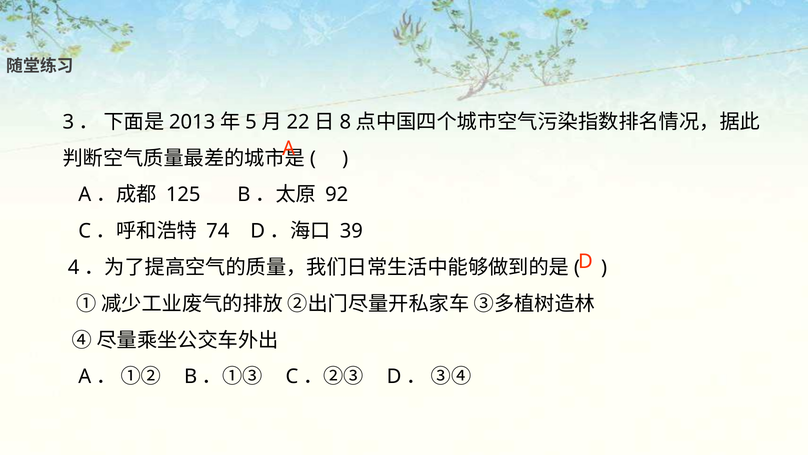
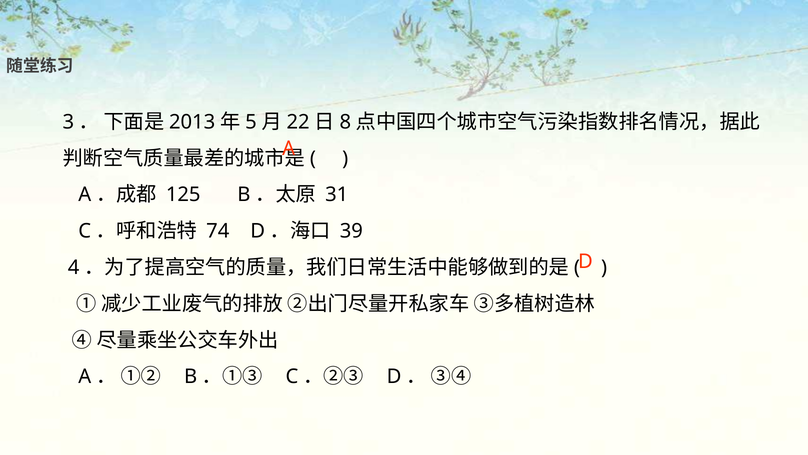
92: 92 -> 31
